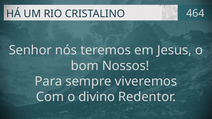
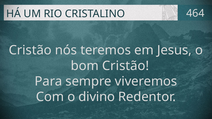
Senhor at (30, 50): Senhor -> Cristão
bom Nossos: Nossos -> Cristão
